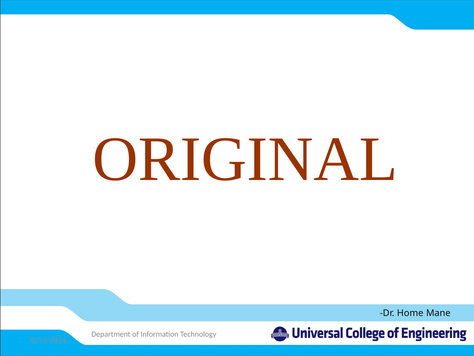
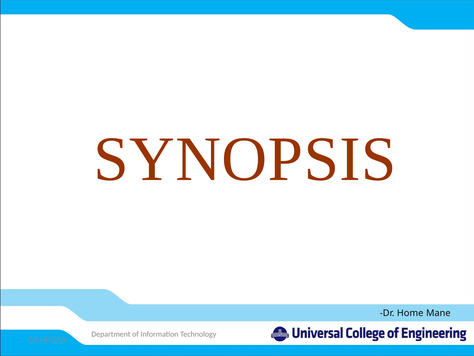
ORIGINAL: ORIGINAL -> SYNOPSIS
